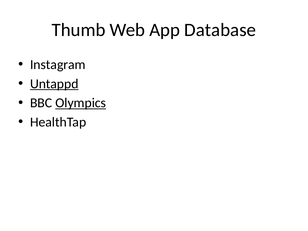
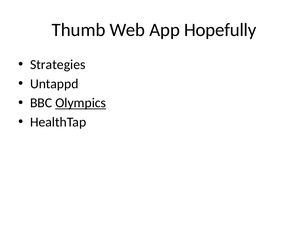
Database: Database -> Hopefully
Instagram: Instagram -> Strategies
Untappd underline: present -> none
